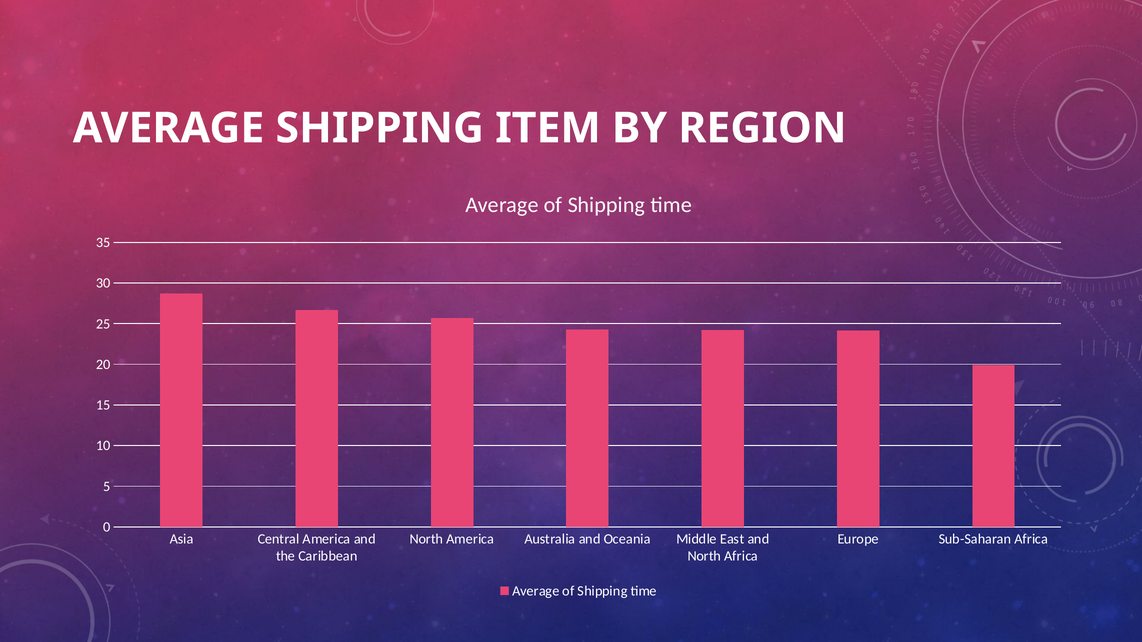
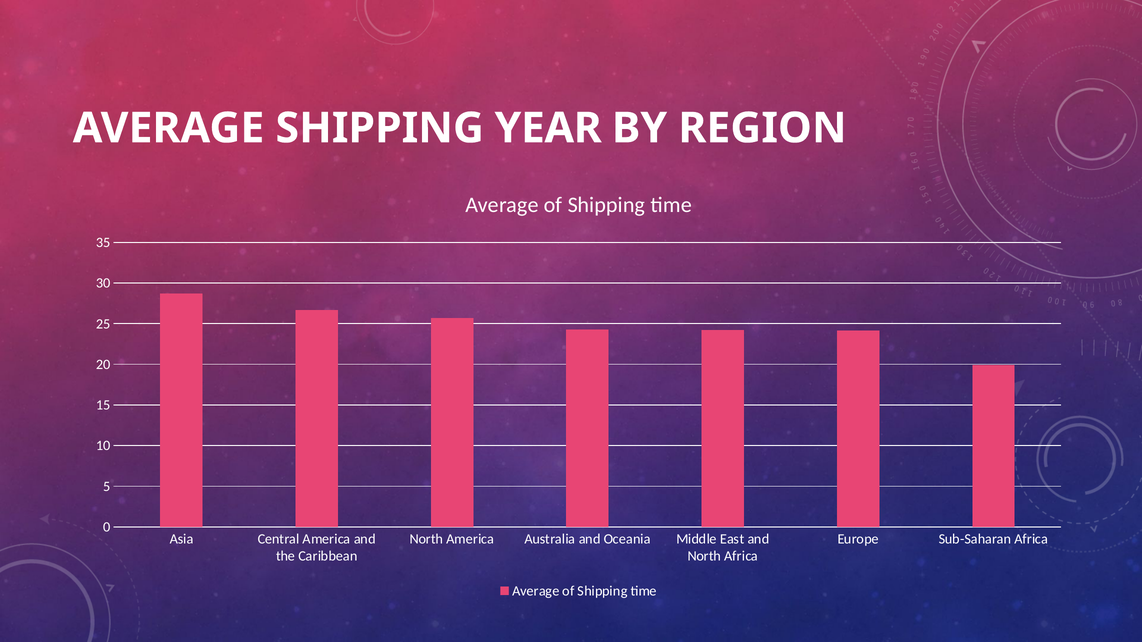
ITEM: ITEM -> YEAR
